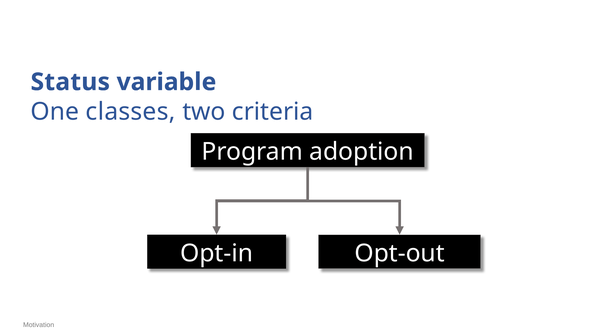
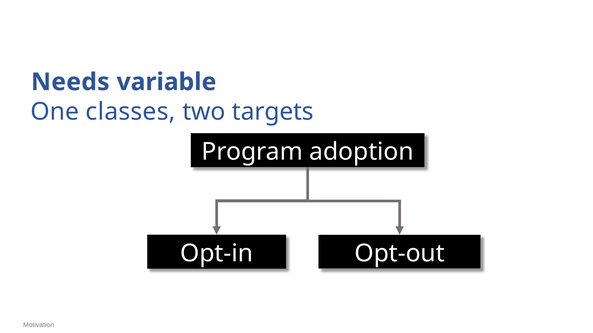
Status: Status -> Needs
criteria: criteria -> targets
